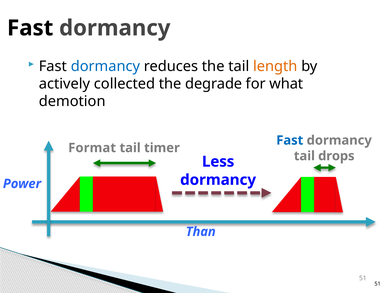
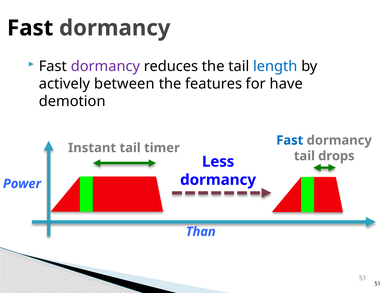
dormancy at (105, 66) colour: blue -> purple
length colour: orange -> blue
collected: collected -> between
degrade: degrade -> features
what: what -> have
Format: Format -> Instant
